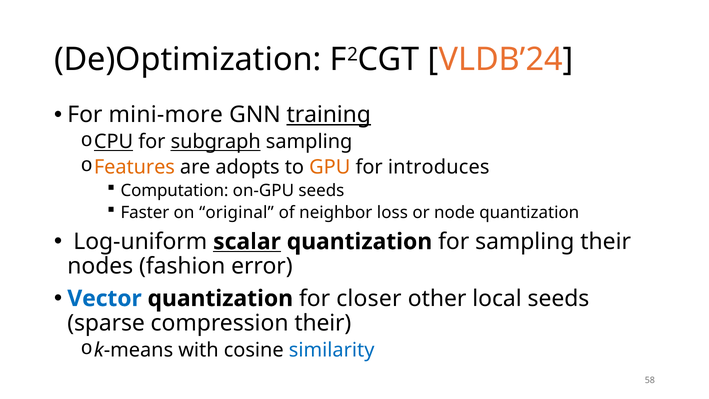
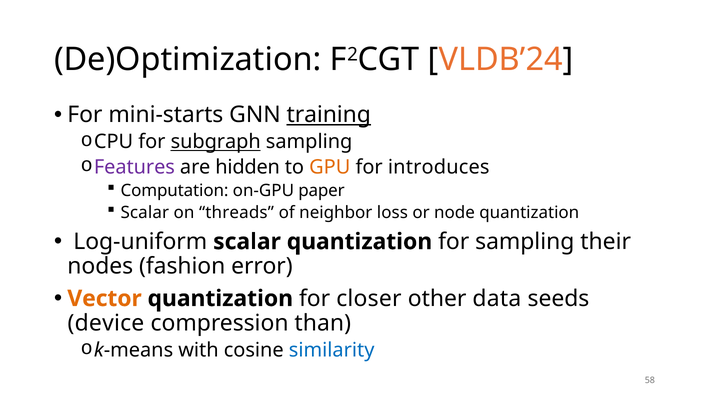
mini-more: mini-more -> mini-starts
CPU underline: present -> none
Features colour: orange -> purple
adopts: adopts -> hidden
on-GPU seeds: seeds -> paper
Faster at (145, 213): Faster -> Scalar
original: original -> threads
scalar at (247, 242) underline: present -> none
Vector colour: blue -> orange
local: local -> data
sparse: sparse -> device
compression their: their -> than
